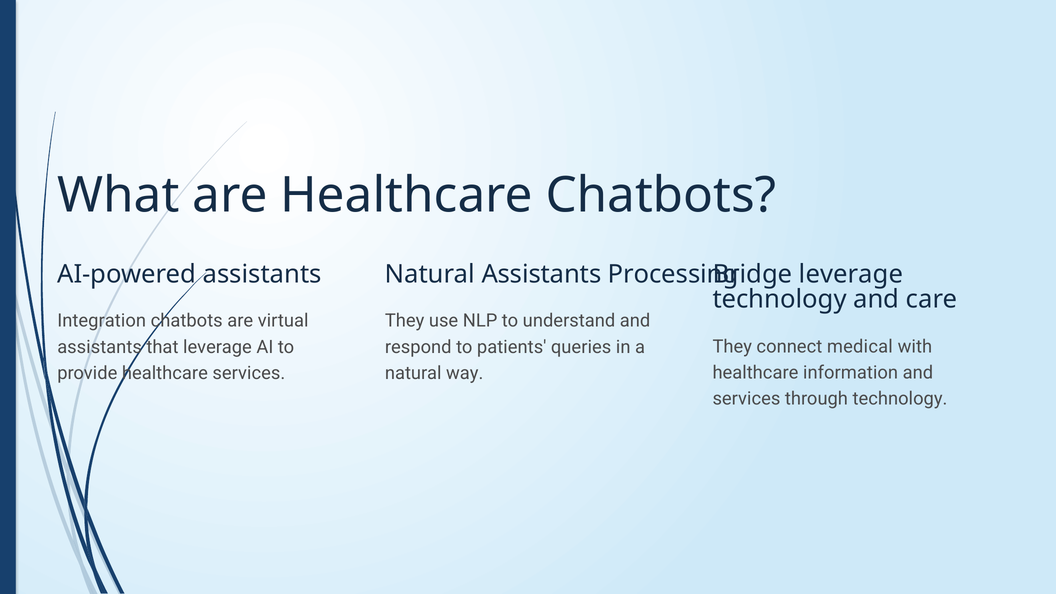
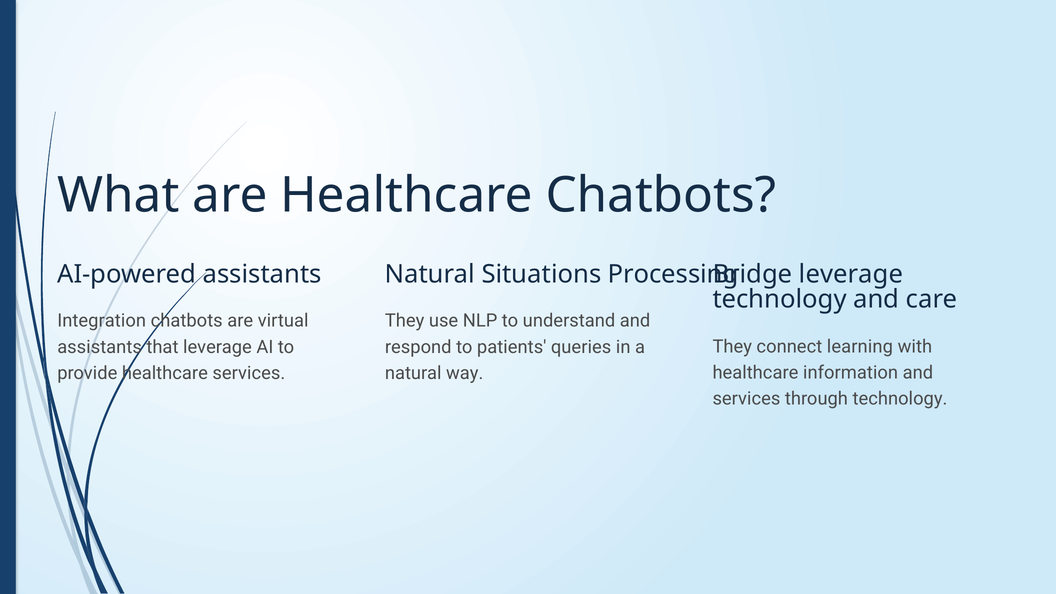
Natural Assistants: Assistants -> Situations
medical: medical -> learning
